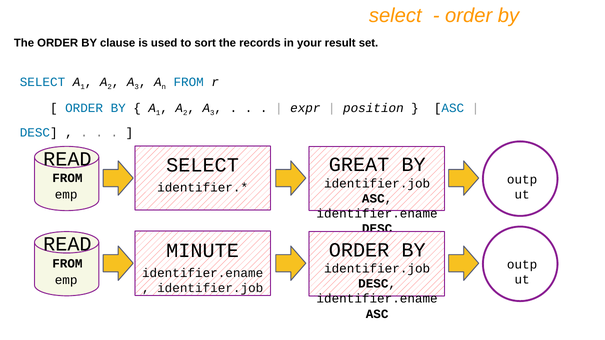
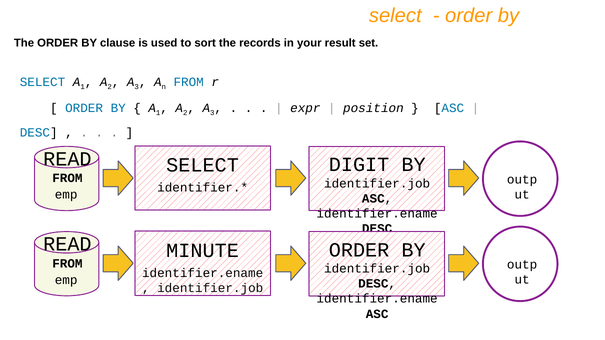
GREAT: GREAT -> DIGIT
